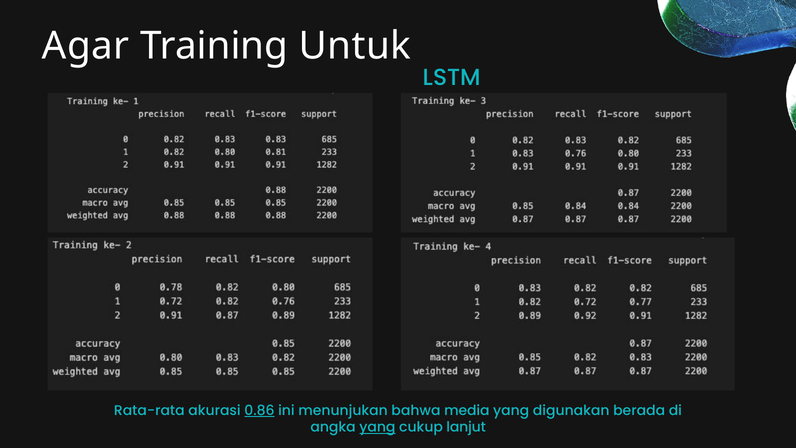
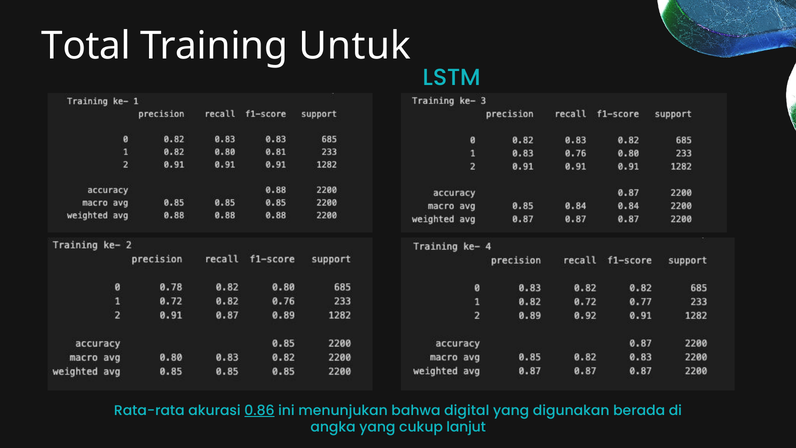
Agar: Agar -> Total
media: media -> digital
yang at (377, 427) underline: present -> none
